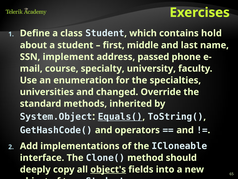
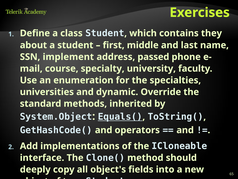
hold: hold -> they
changed: changed -> dynamic
object's underline: present -> none
